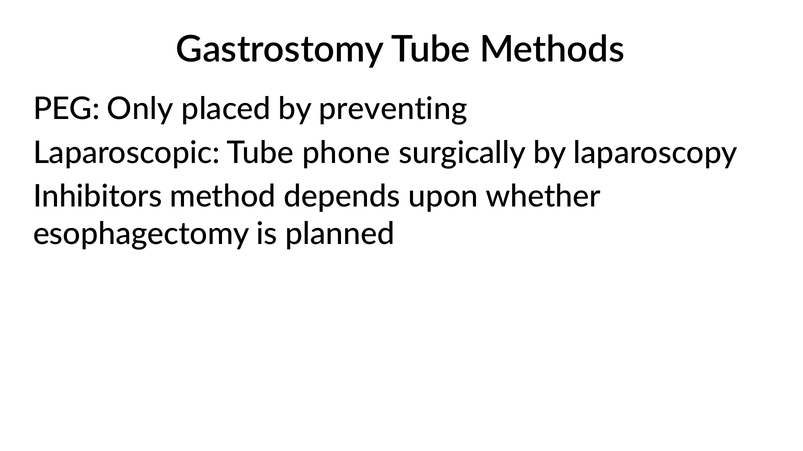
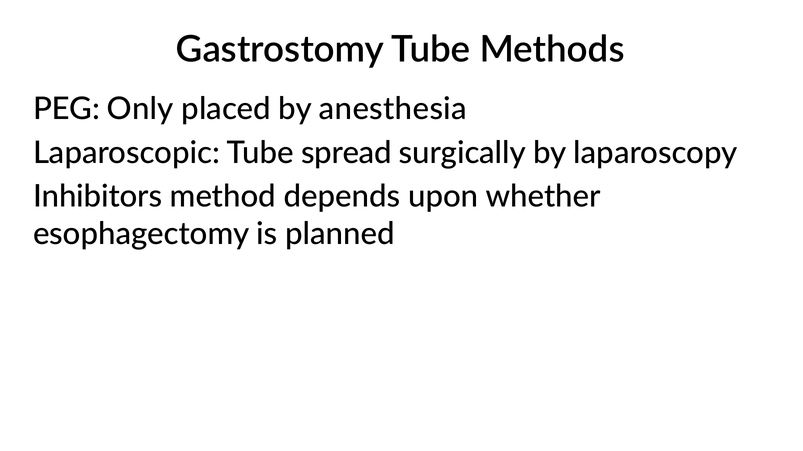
preventing: preventing -> anesthesia
phone: phone -> spread
